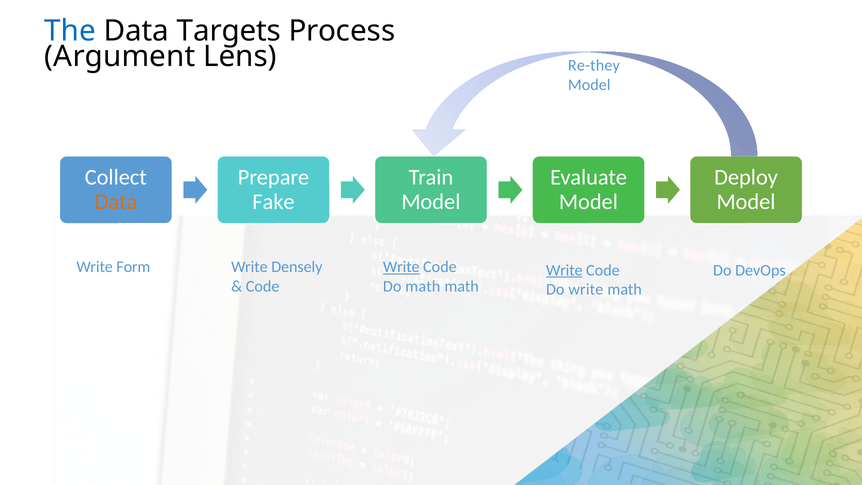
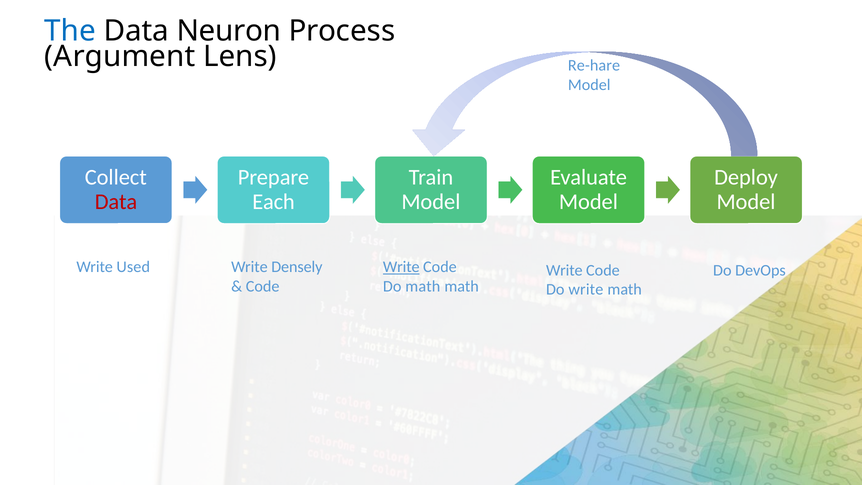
Targets: Targets -> Neuron
Re-they: Re-they -> Re-hare
Data at (116, 202) colour: orange -> red
Fake: Fake -> Each
Form: Form -> Used
Write at (564, 270) underline: present -> none
